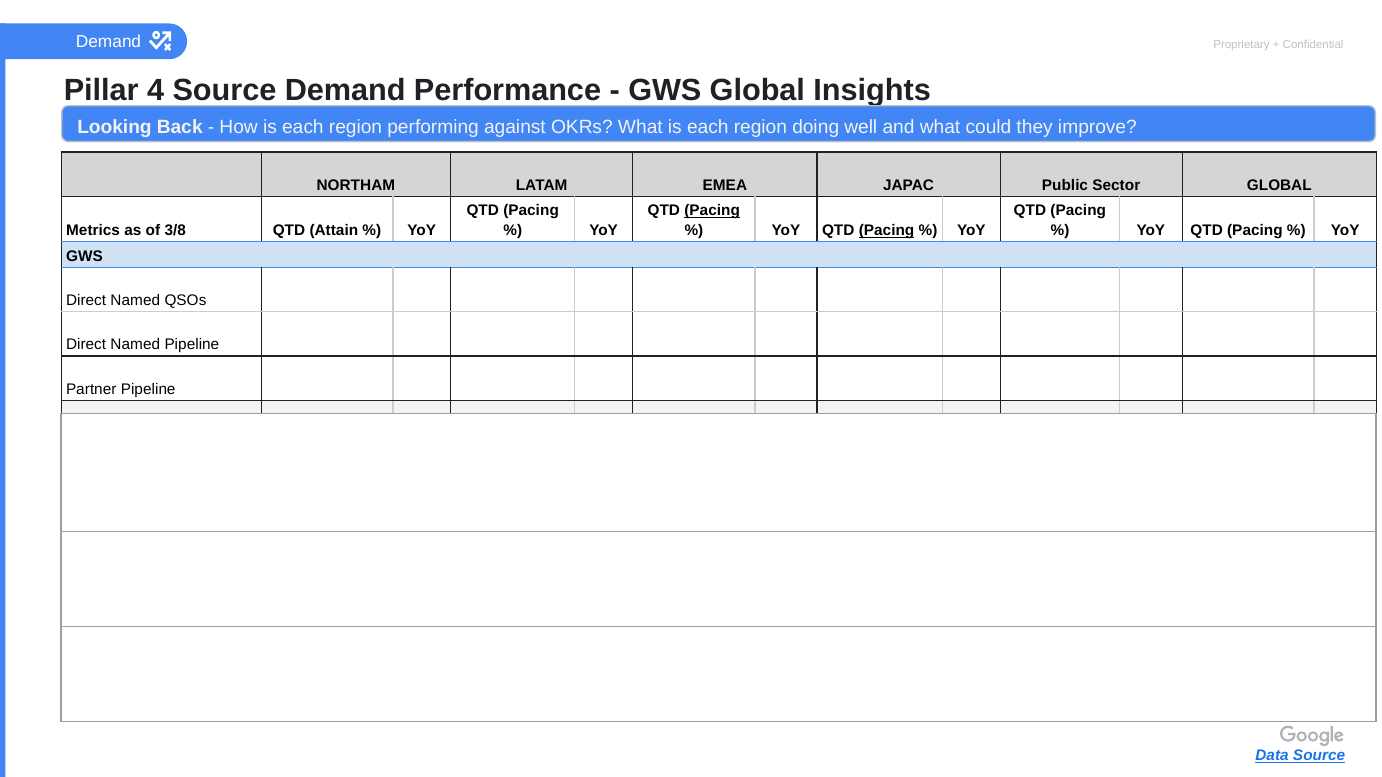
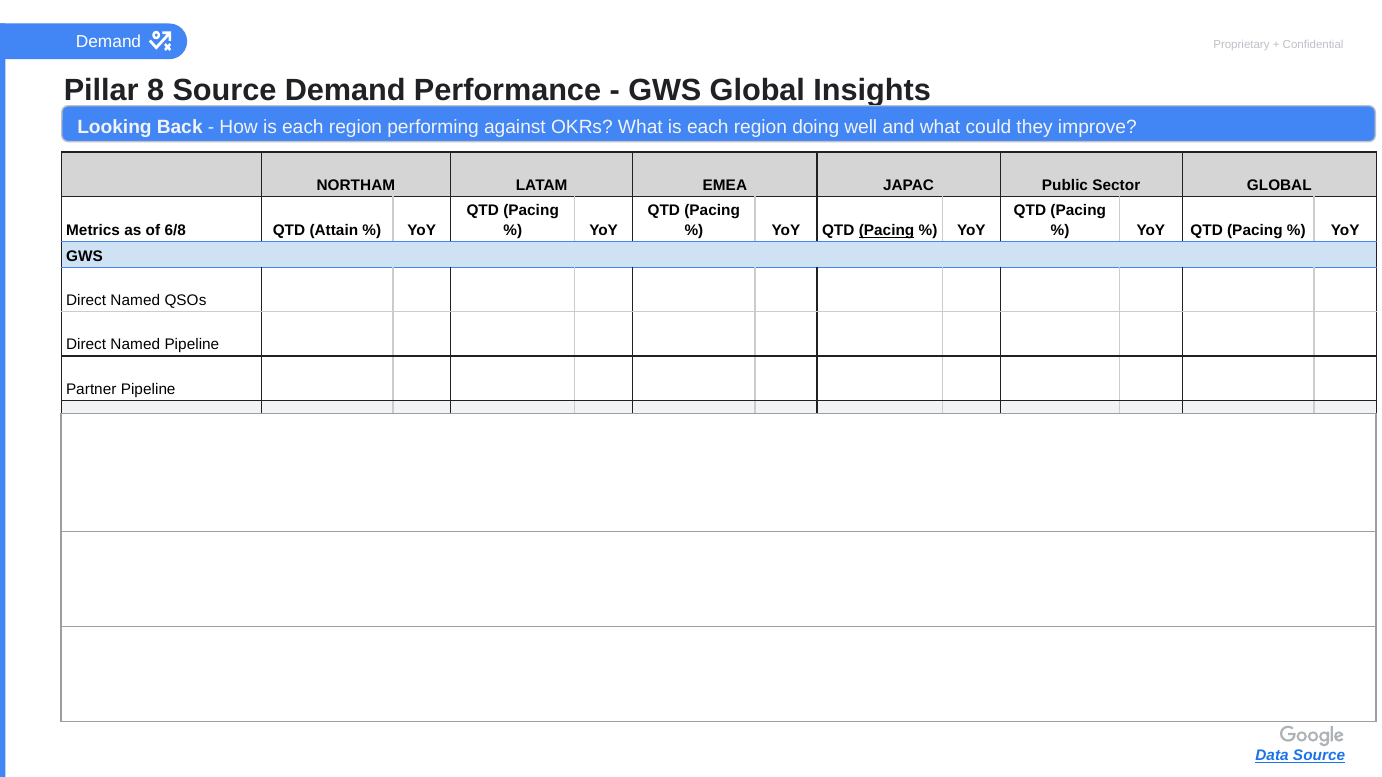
4: 4 -> 8
Pacing at (712, 211) underline: present -> none
3/8: 3/8 -> 6/8
